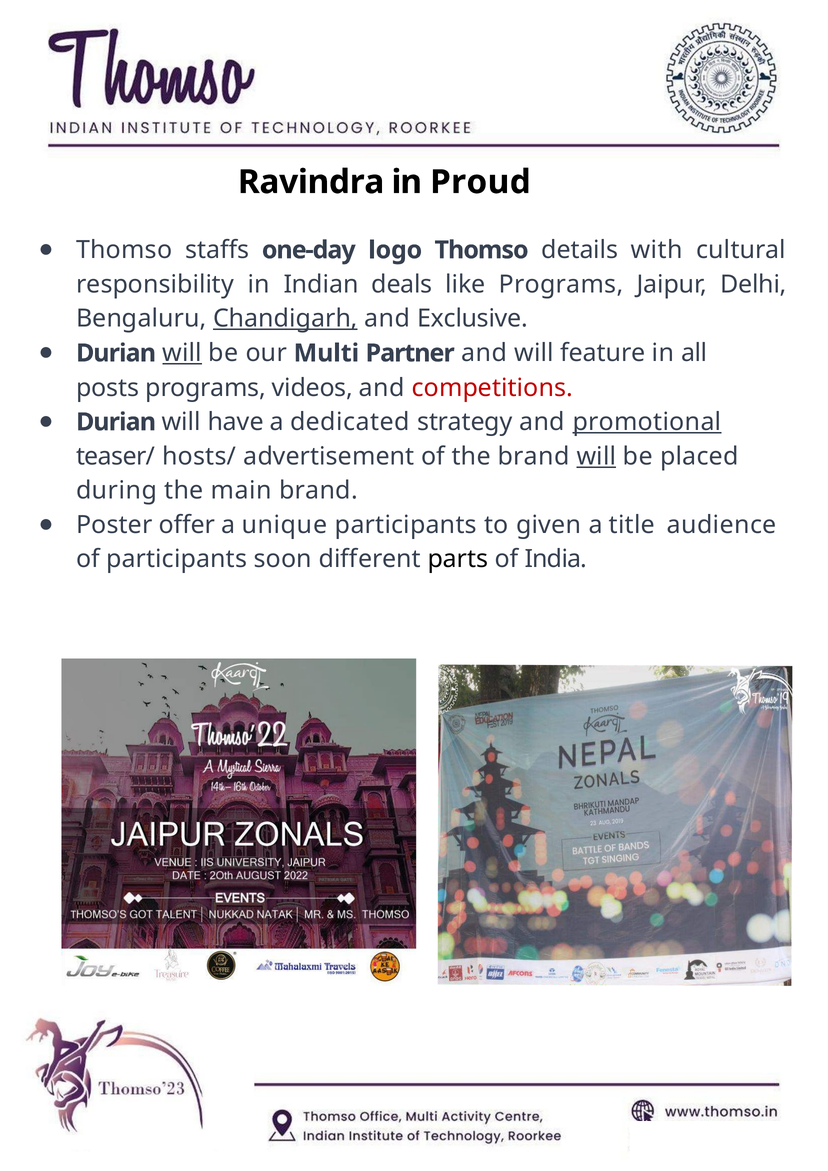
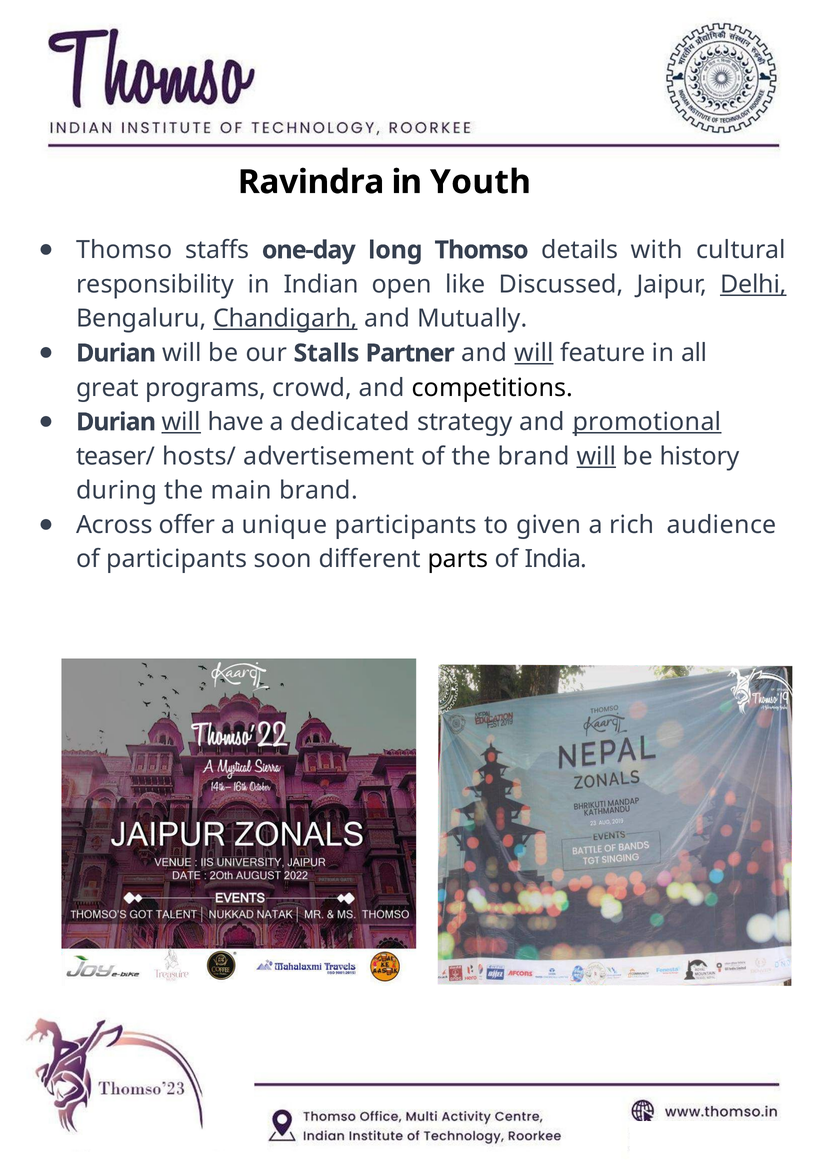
Proud: Proud -> Youth
logo: logo -> long
deals: deals -> open
like Programs: Programs -> Discussed
Delhi underline: none -> present
Exclusive: Exclusive -> Mutually
will at (182, 353) underline: present -> none
Multi: Multi -> Stalls
will at (534, 353) underline: none -> present
posts: posts -> great
videos: videos -> crowd
competitions colour: red -> black
will at (181, 422) underline: none -> present
placed: placed -> history
Poster: Poster -> Across
title: title -> rich
